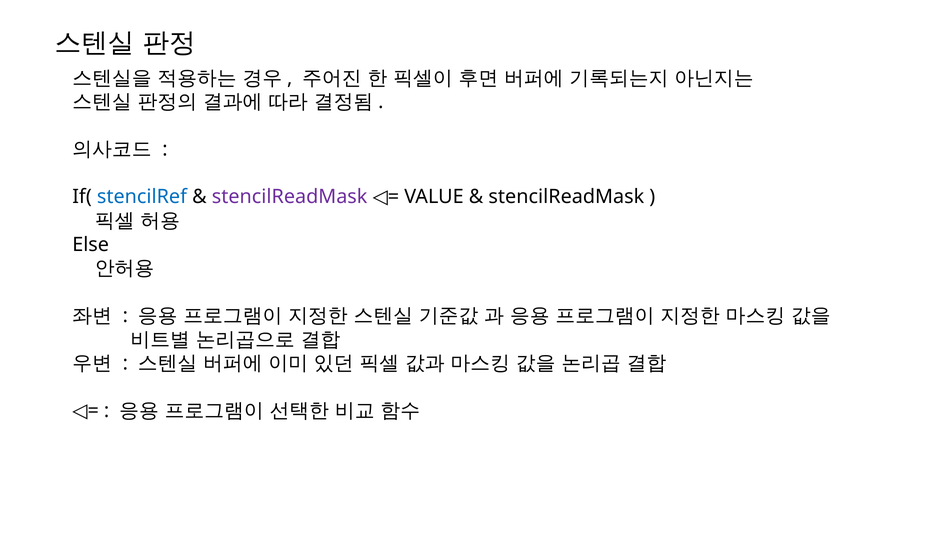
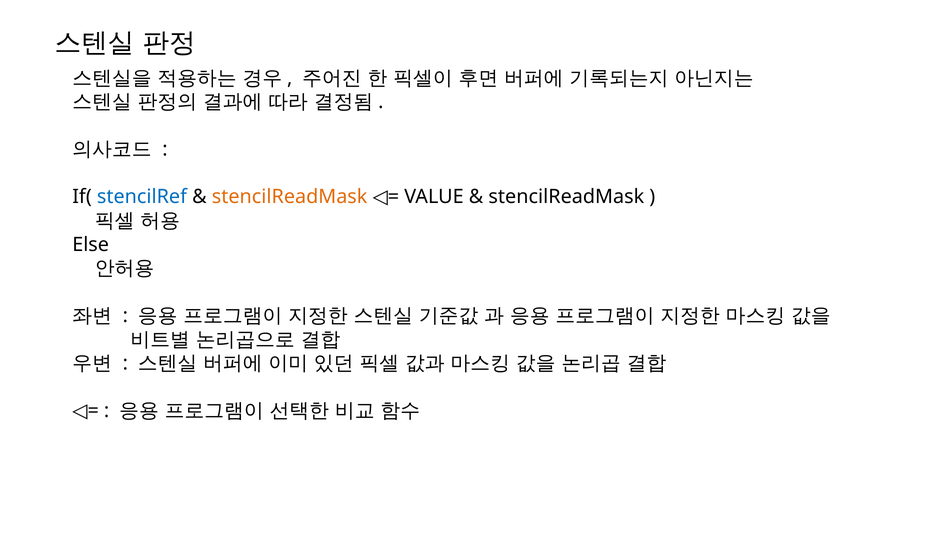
stencilReadMask at (290, 197) colour: purple -> orange
